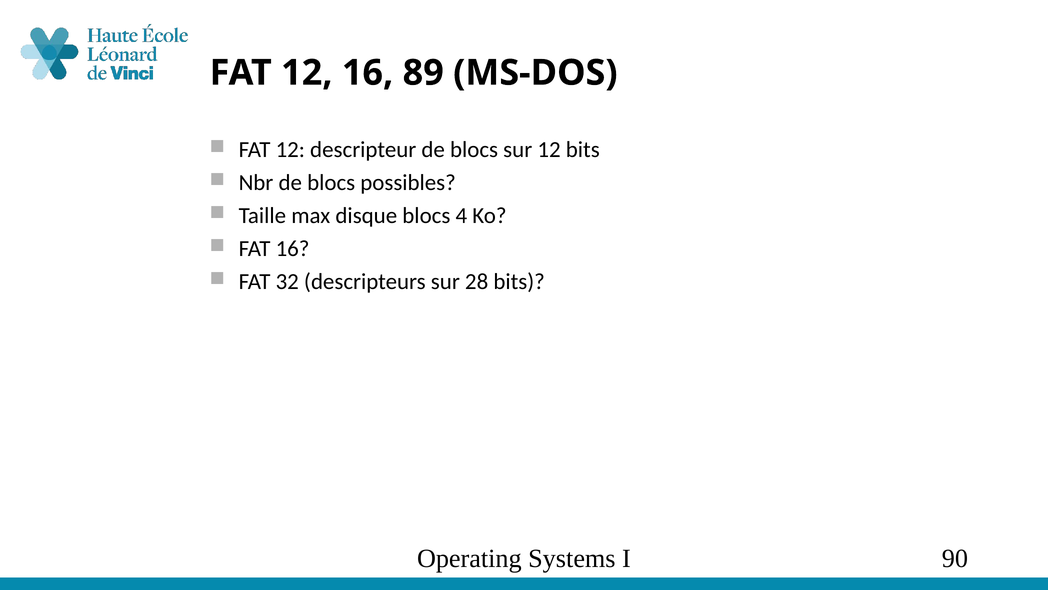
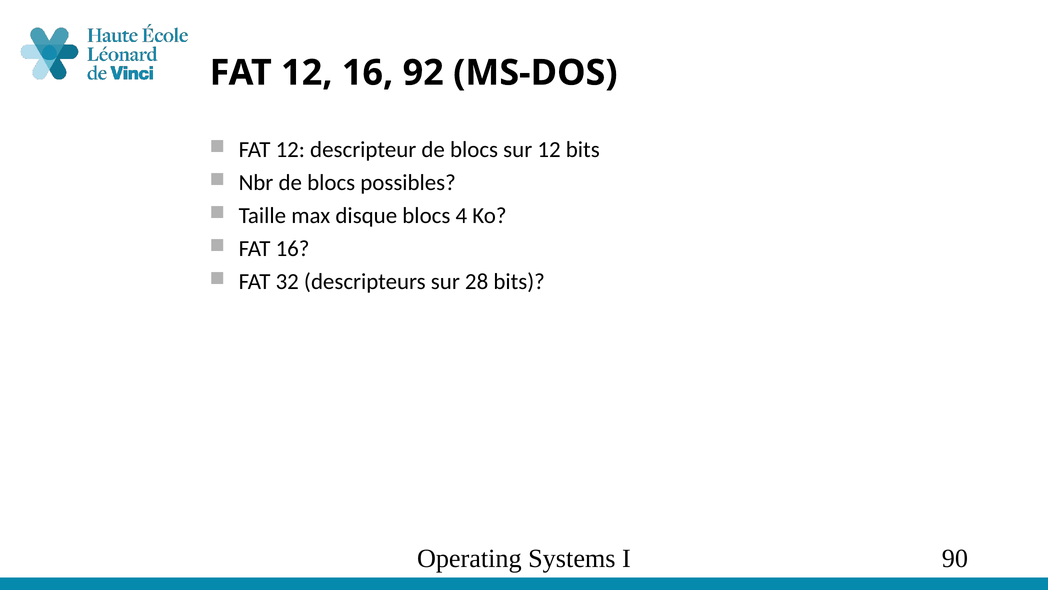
89: 89 -> 92
